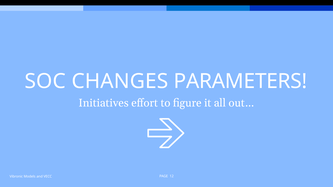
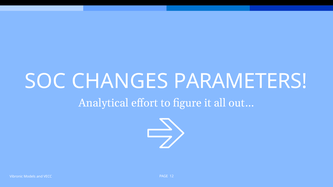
Initiatives: Initiatives -> Analytical
